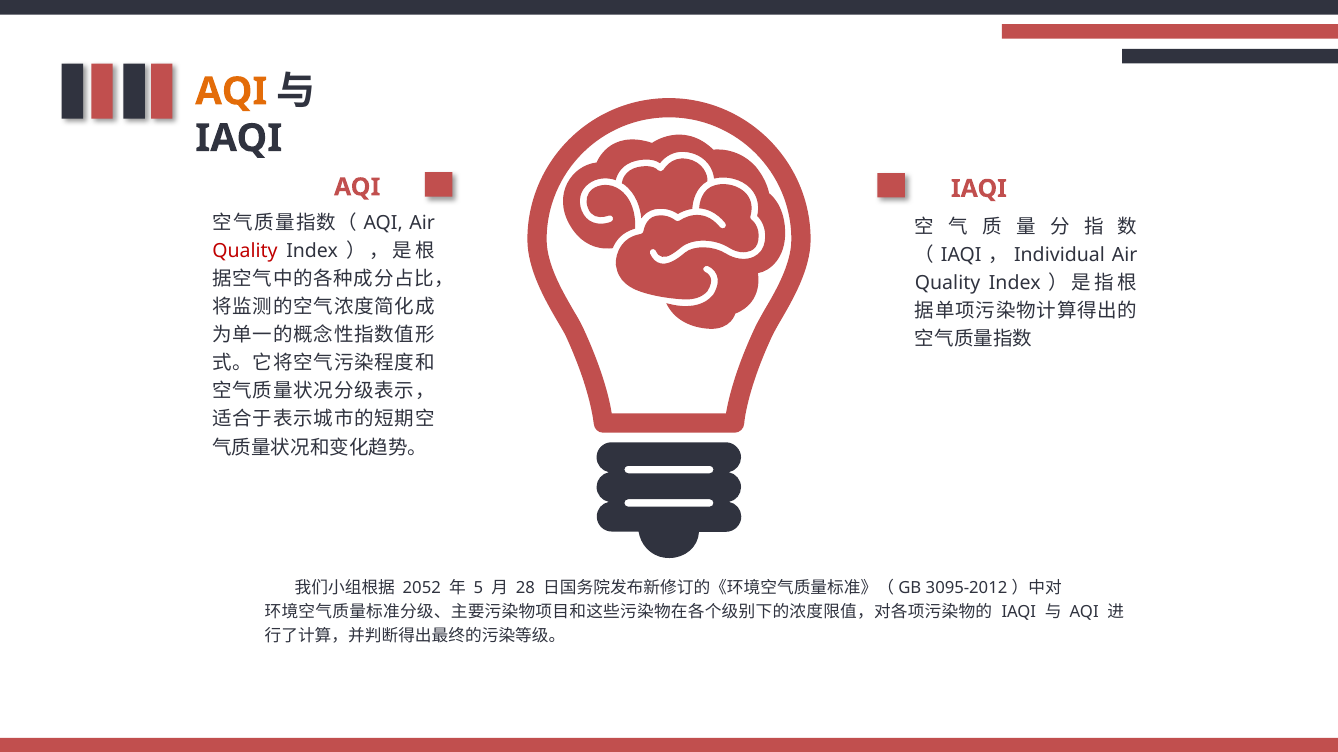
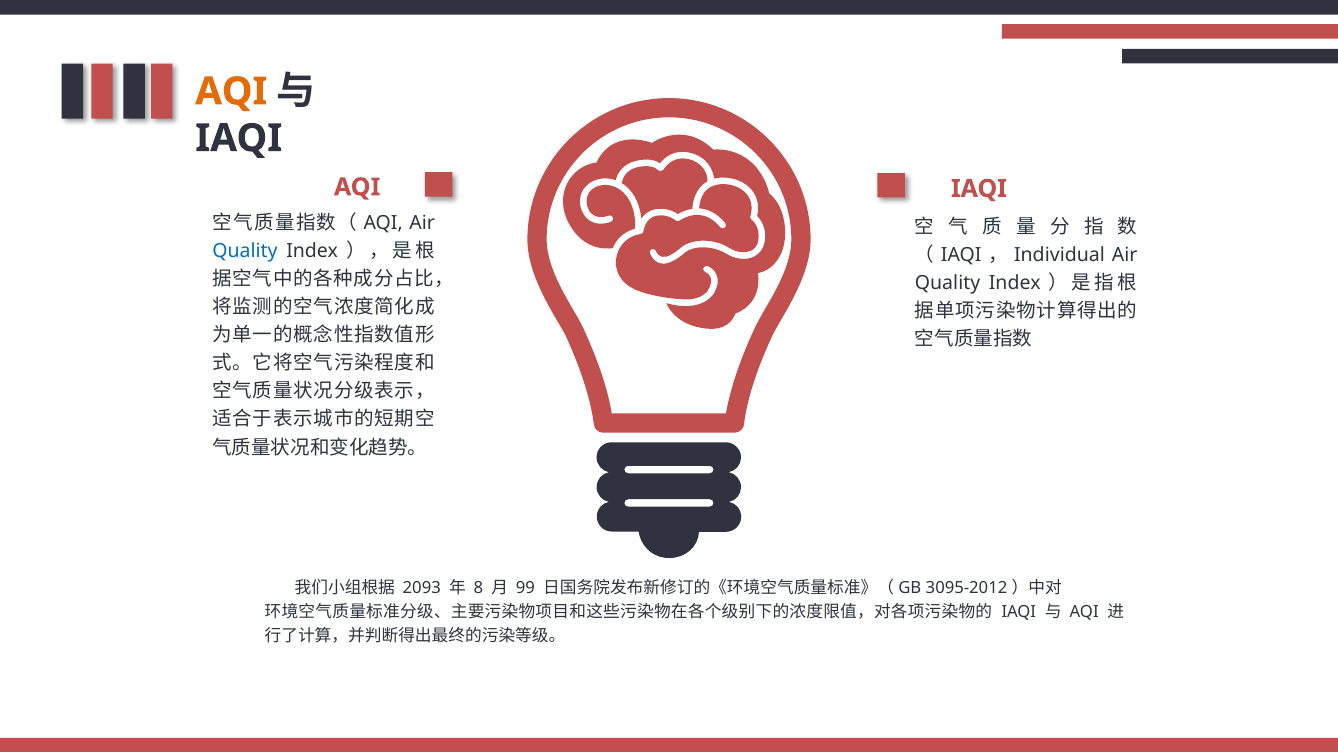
Quality at (245, 251) colour: red -> blue
2052: 2052 -> 2093
5: 5 -> 8
28: 28 -> 99
